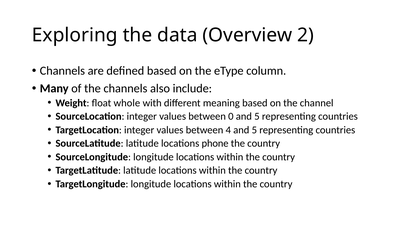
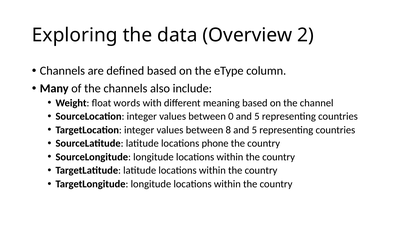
whole: whole -> words
4: 4 -> 8
